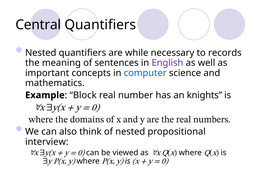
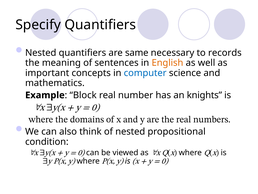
Central: Central -> Specify
while: while -> same
English colour: purple -> orange
interview: interview -> condition
